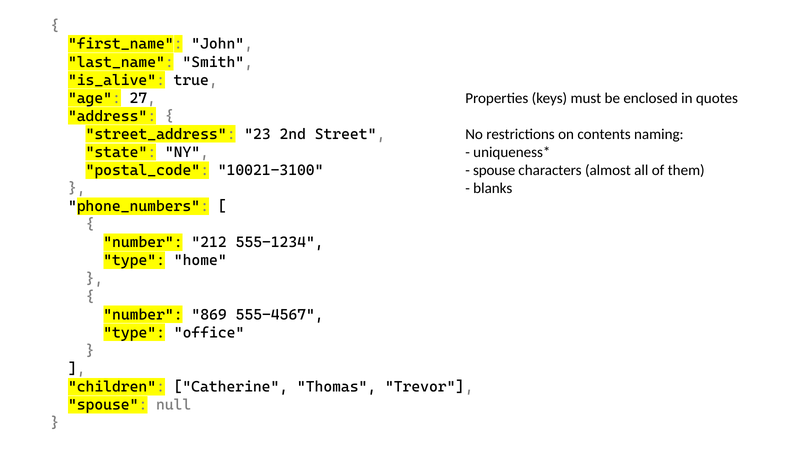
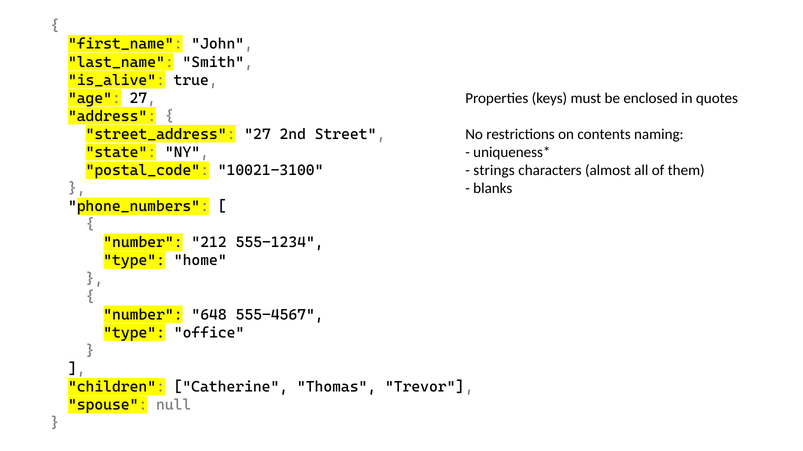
street_address 23: 23 -> 27
spouse at (494, 171): spouse -> strings
869: 869 -> 648
